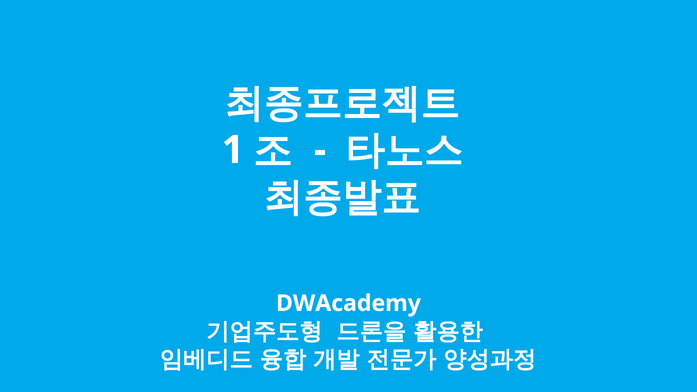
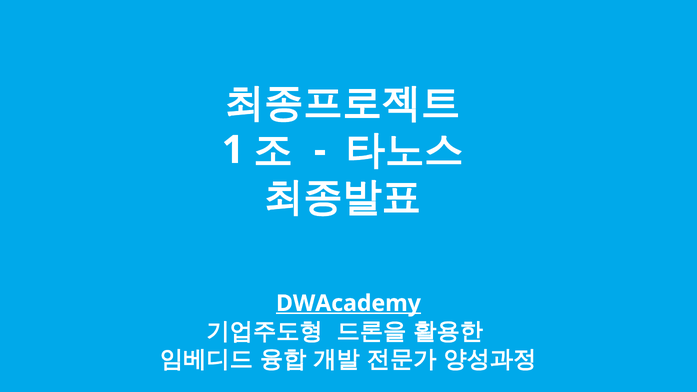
DWAcademy underline: none -> present
